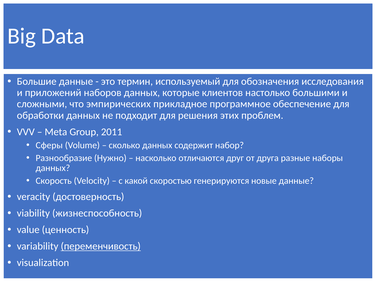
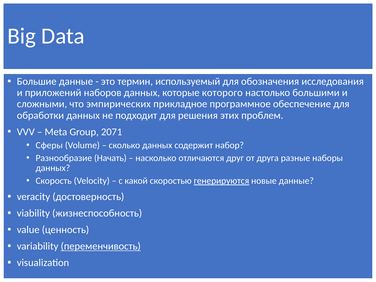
клиентов: клиентов -> которого
2011: 2011 -> 2071
Нужно: Нужно -> Начать
генерируются underline: none -> present
